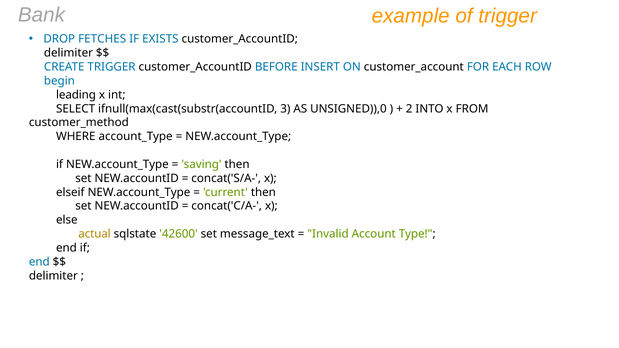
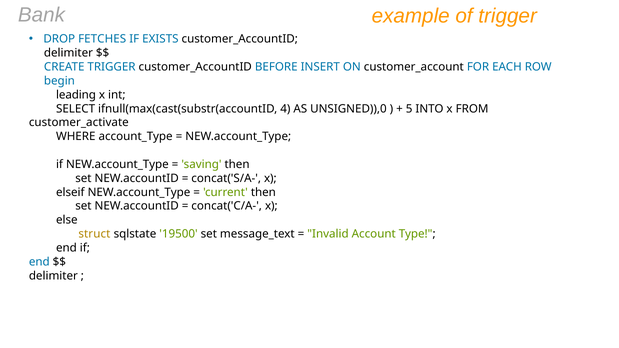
3: 3 -> 4
2: 2 -> 5
customer_method: customer_method -> customer_activate
actual: actual -> struct
42600: 42600 -> 19500
